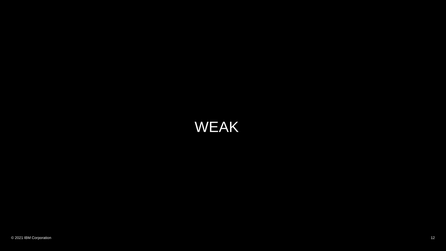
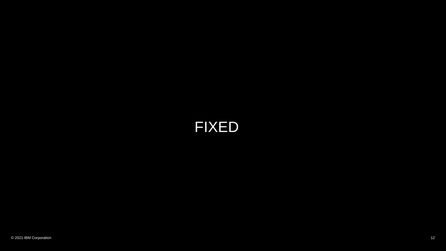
WEAK: WEAK -> FIXED
